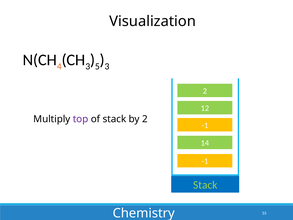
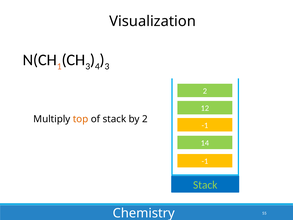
4: 4 -> 1
5: 5 -> 4
top colour: purple -> orange
